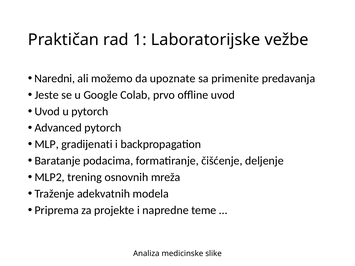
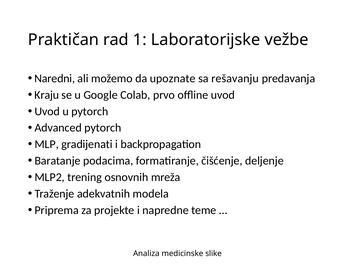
primenite: primenite -> rešavanju
Jeste: Jeste -> Kraju
